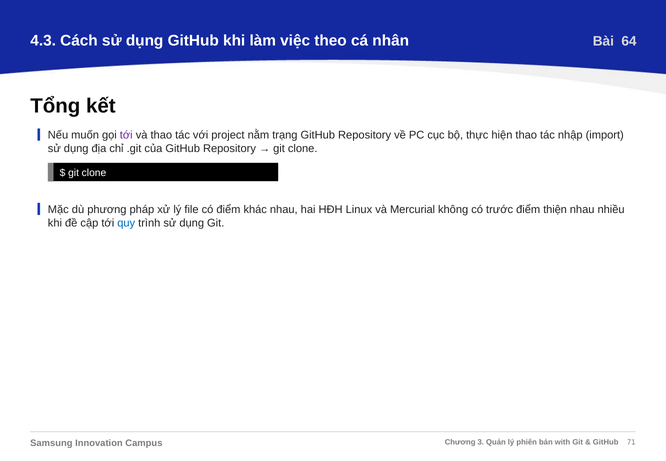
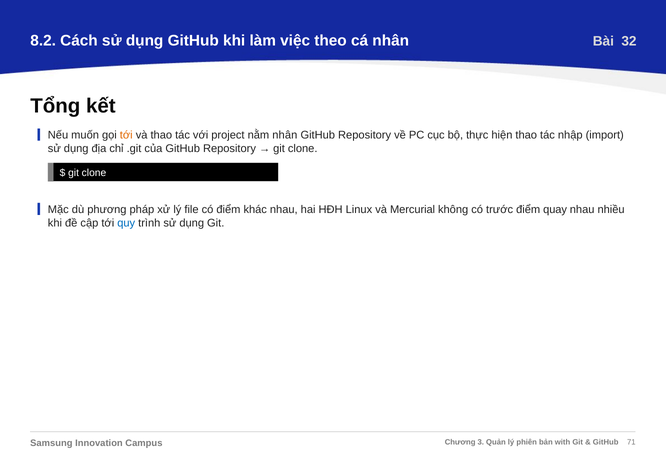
4.3: 4.3 -> 8.2
64: 64 -> 32
tới at (126, 135) colour: purple -> orange
nằm trạng: trạng -> nhân
thiện: thiện -> quay
